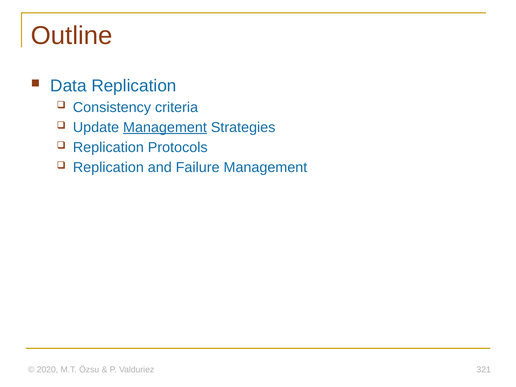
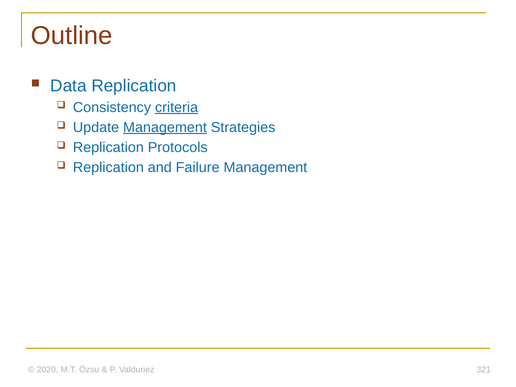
criteria underline: none -> present
